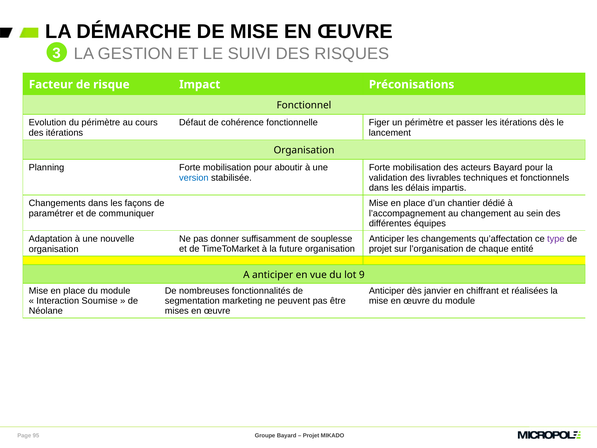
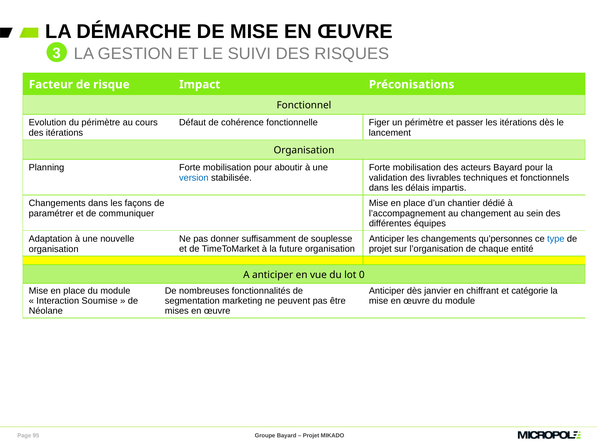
qu’affectation: qu’affectation -> qu’personnes
type colour: purple -> blue
9: 9 -> 0
réalisées: réalisées -> catégorie
